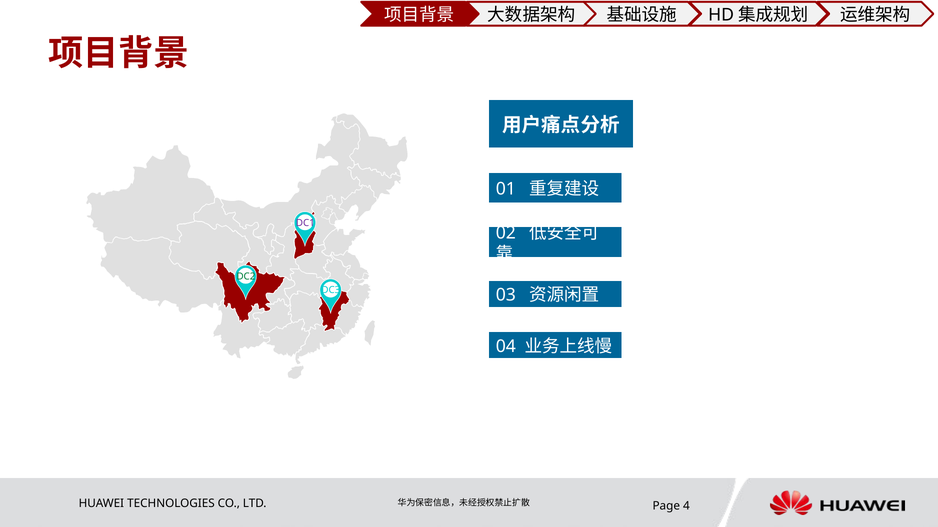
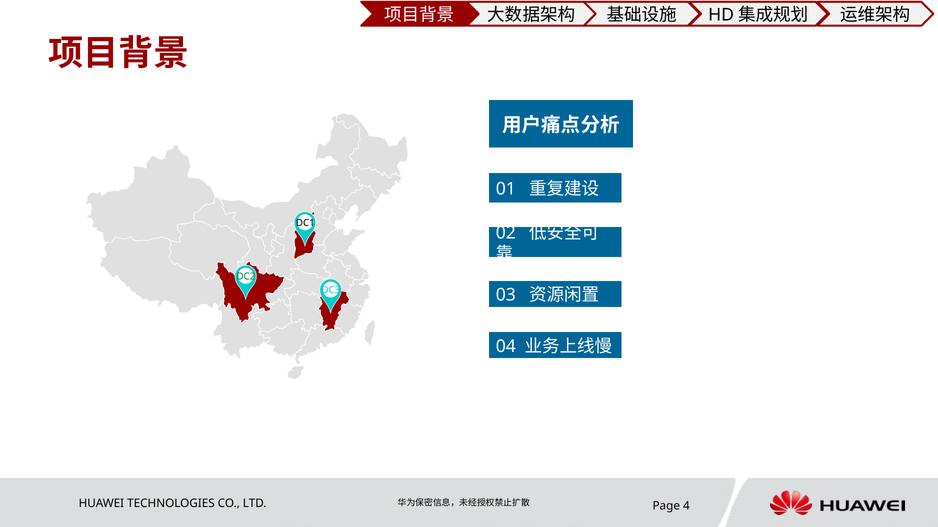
DC1 colour: purple -> black
